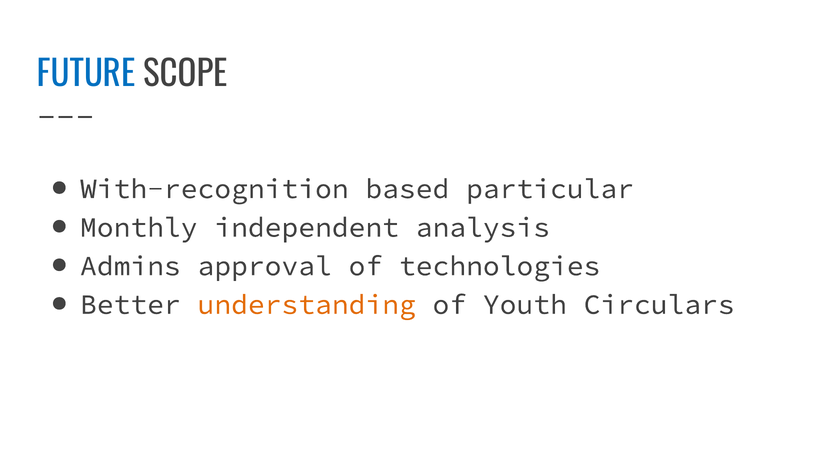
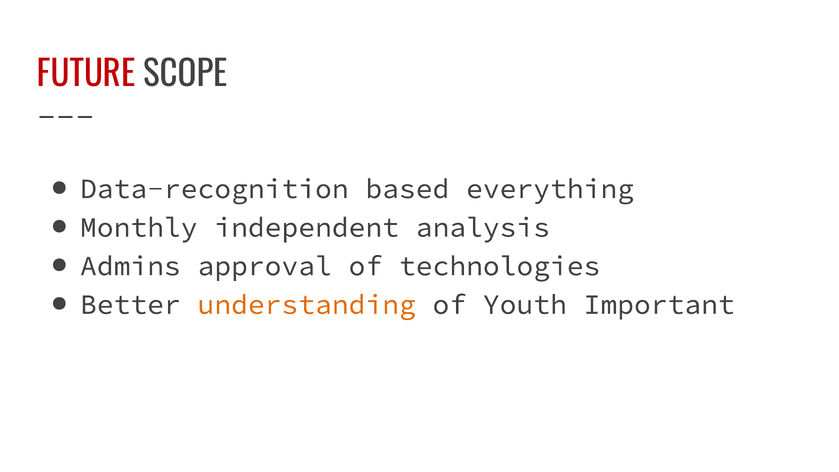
FUTURE colour: blue -> red
With-recognition: With-recognition -> Data-recognition
particular: particular -> everything
Circulars: Circulars -> Important
